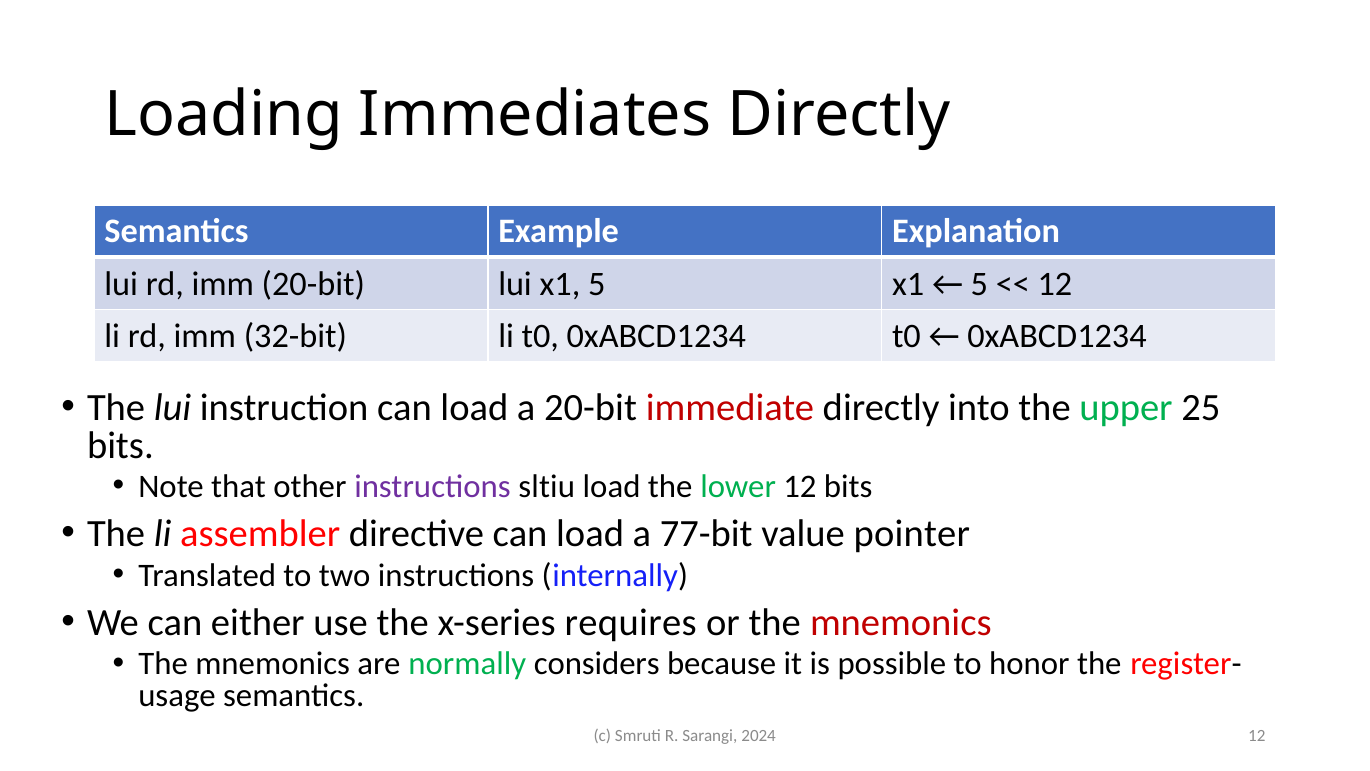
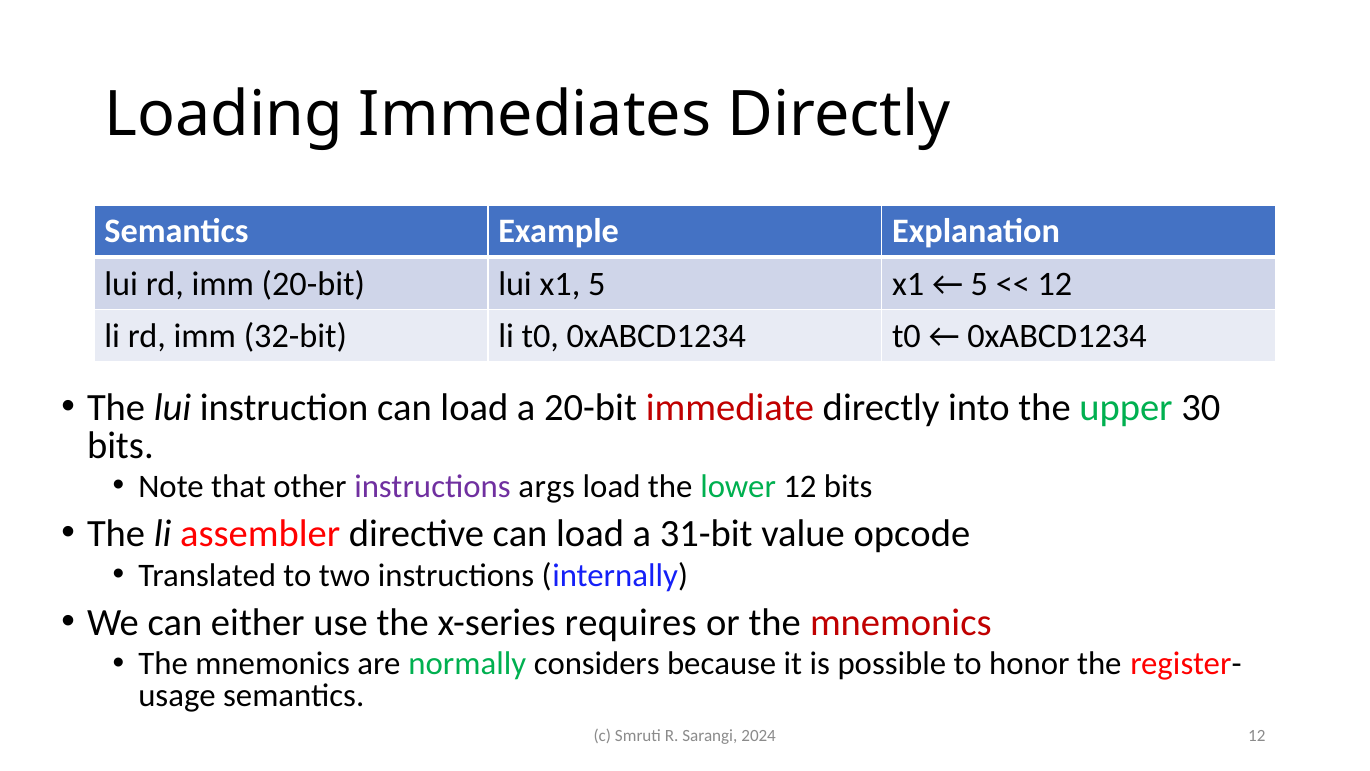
25: 25 -> 30
sltiu: sltiu -> args
77-bit: 77-bit -> 31-bit
pointer: pointer -> opcode
